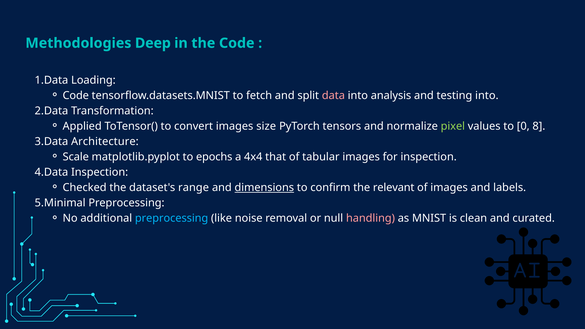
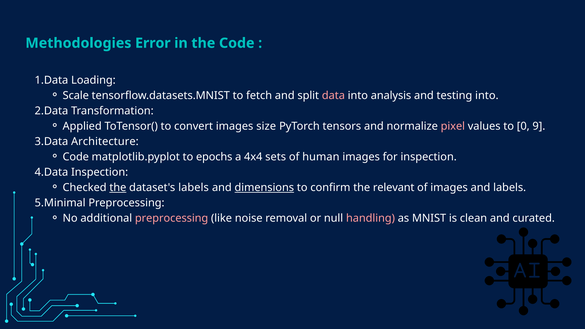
Deep: Deep -> Error
Code at (76, 95): Code -> Scale
pixel colour: light green -> pink
8: 8 -> 9
Scale at (76, 157): Scale -> Code
that: that -> sets
tabular: tabular -> human
the at (118, 188) underline: none -> present
dataset's range: range -> labels
preprocessing at (172, 218) colour: light blue -> pink
